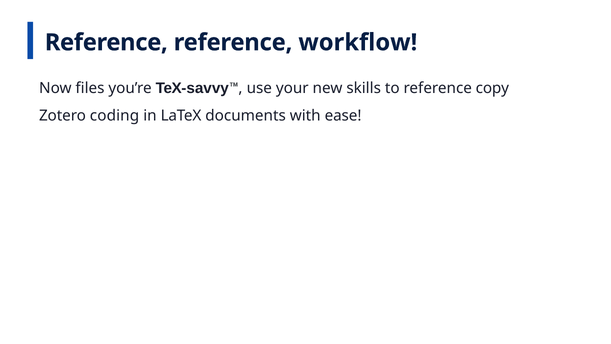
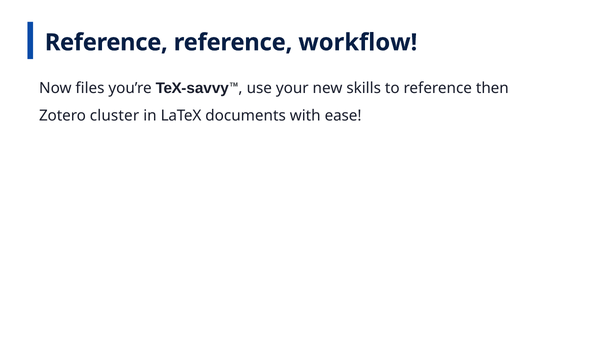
copy: copy -> then
coding: coding -> cluster
